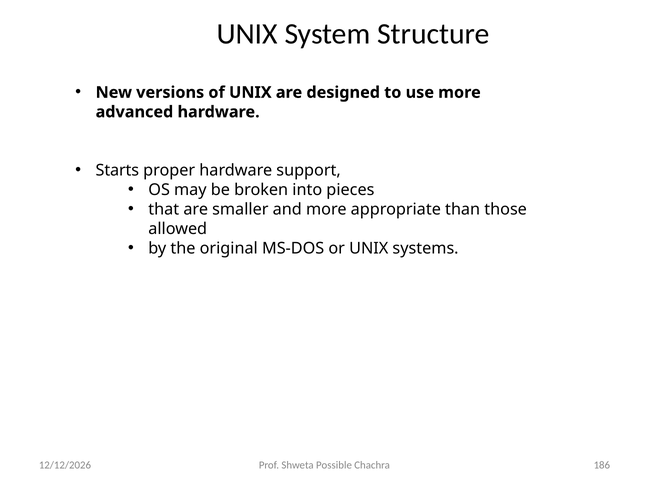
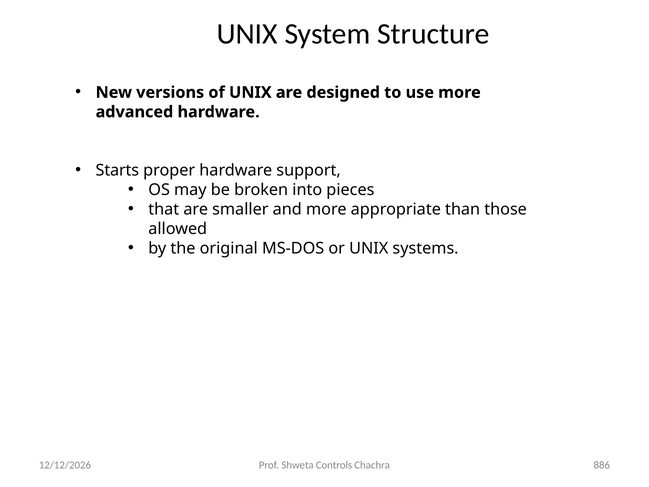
Possible: Possible -> Controls
186: 186 -> 886
